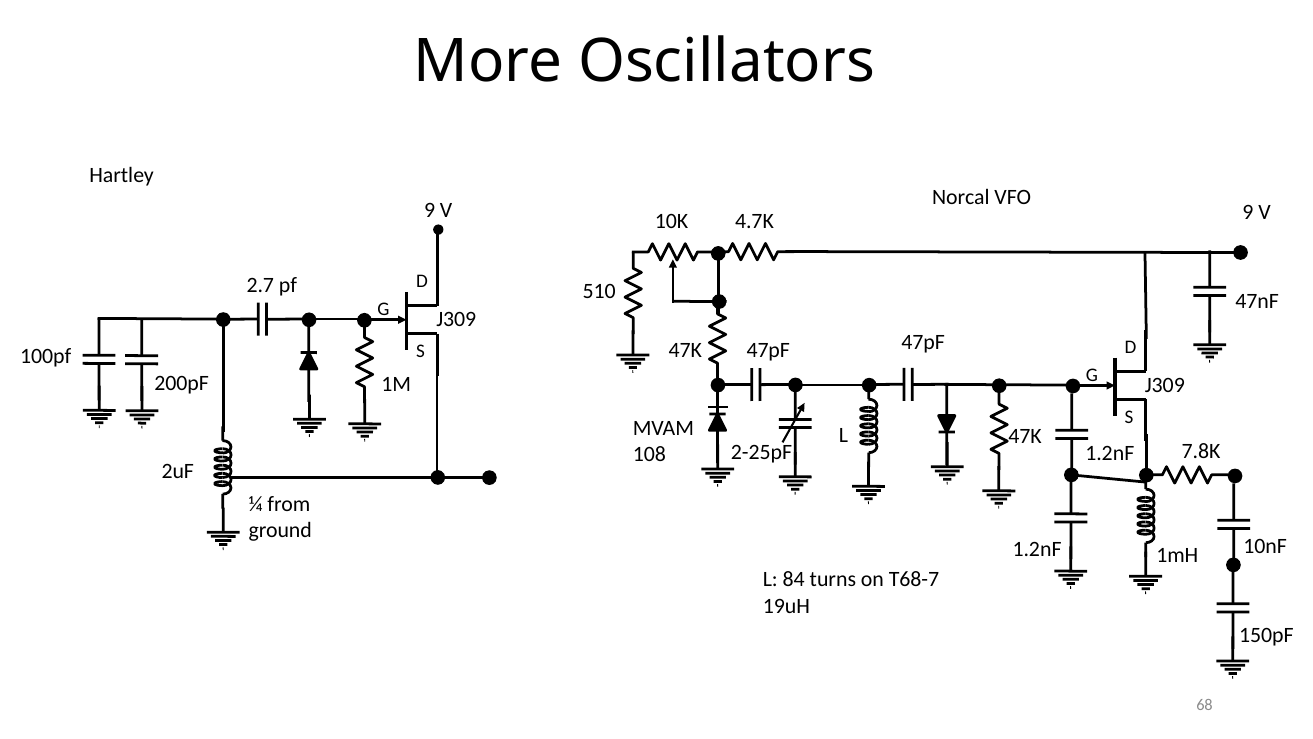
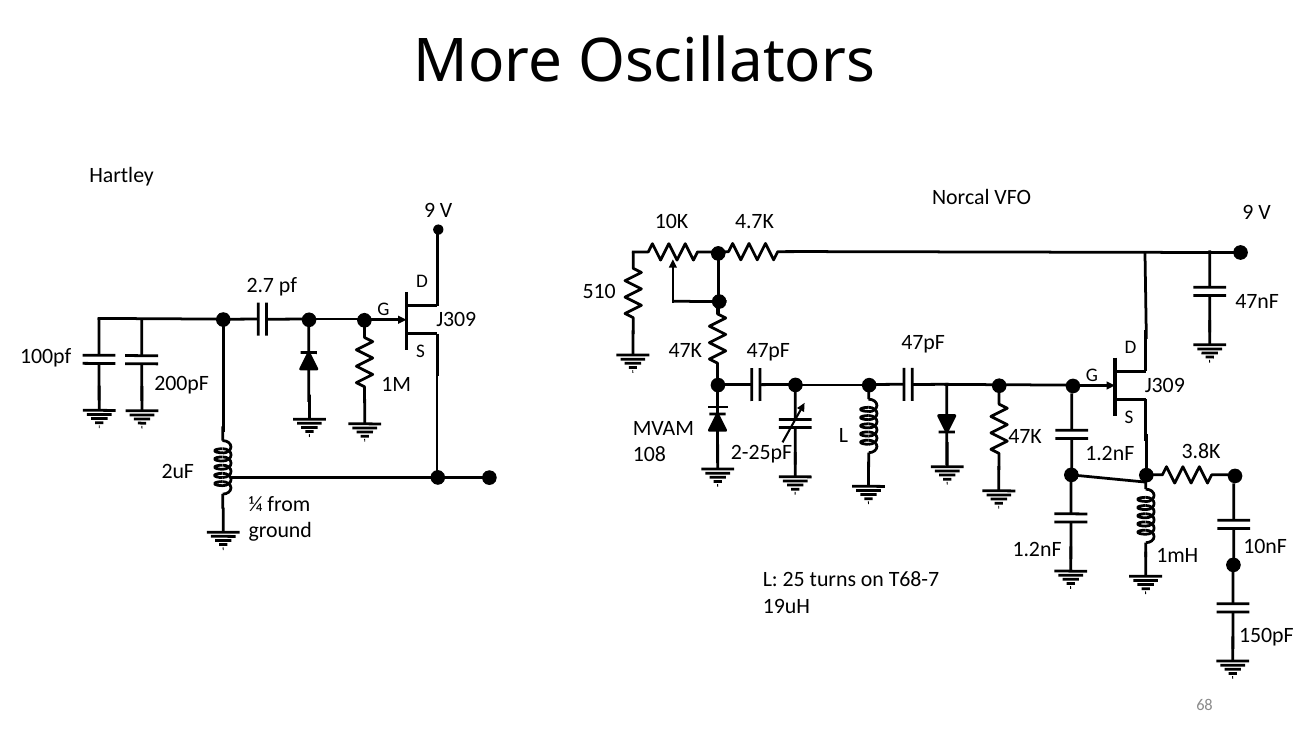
7.8K: 7.8K -> 3.8K
84: 84 -> 25
